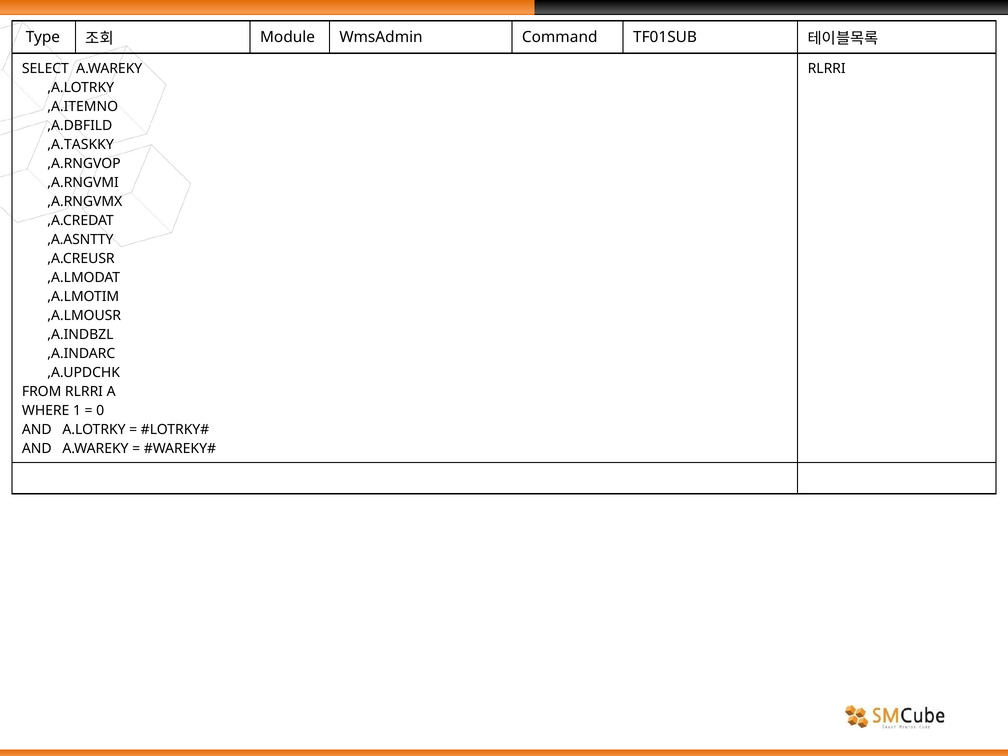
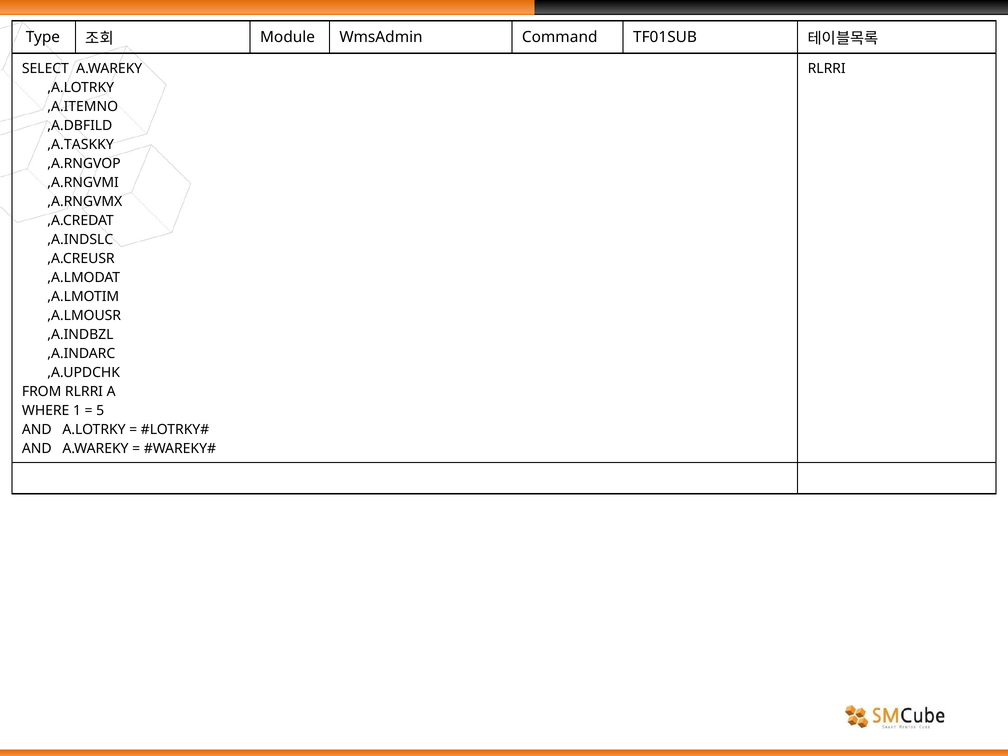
,A.ASNTTY: ,A.ASNTTY -> ,A.INDSLC
0: 0 -> 5
